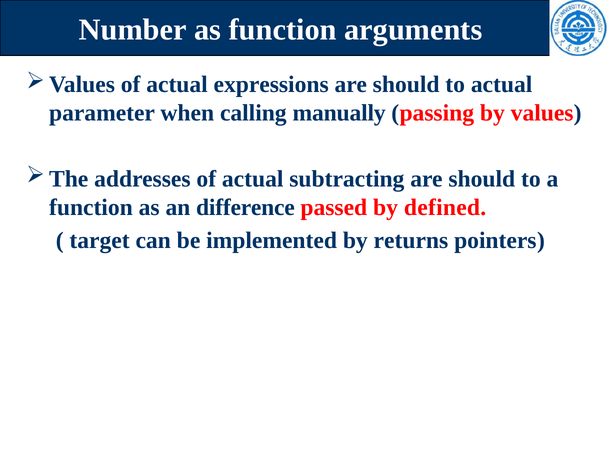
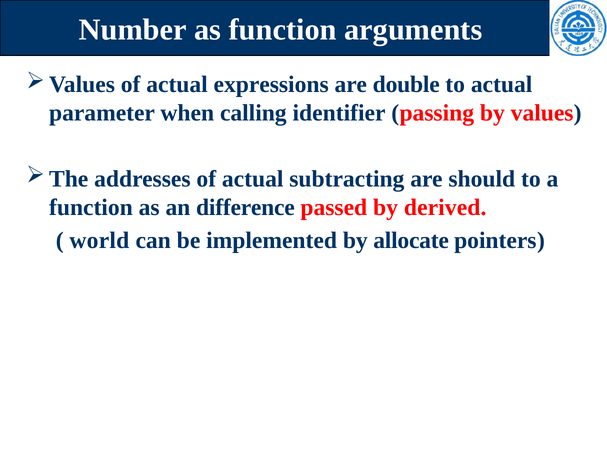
should at (406, 85): should -> double
manually: manually -> identifier
defined: defined -> derived
target: target -> world
returns: returns -> allocate
